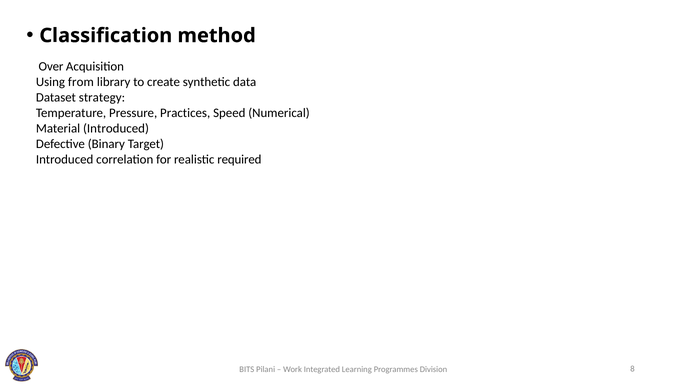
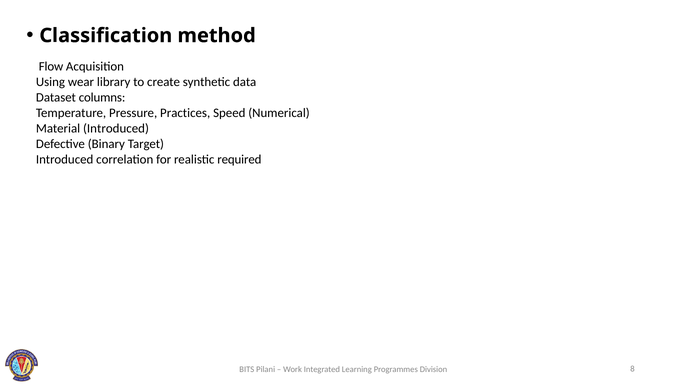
Over: Over -> Flow
from: from -> wear
strategy: strategy -> columns
